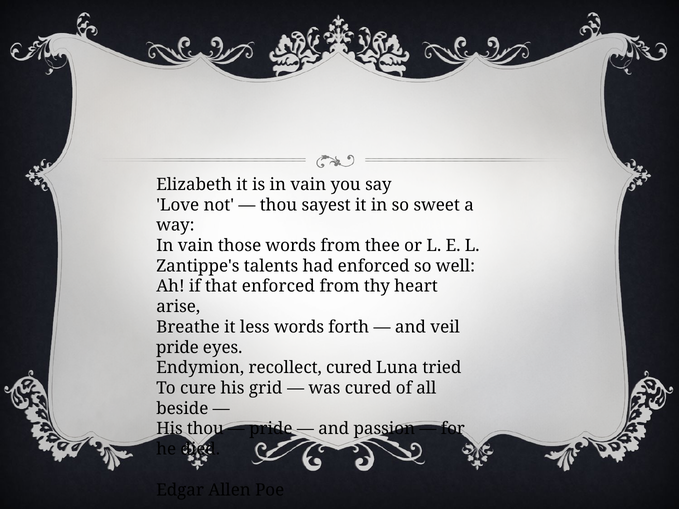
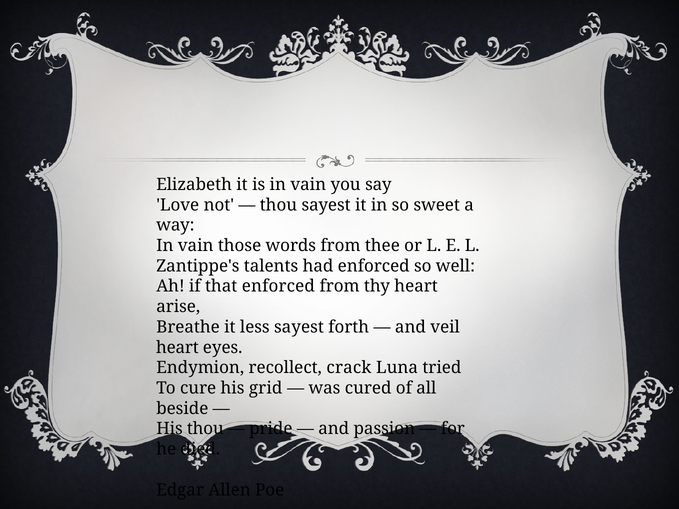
less words: words -> sayest
pride at (177, 348): pride -> heart
recollect cured: cured -> crack
